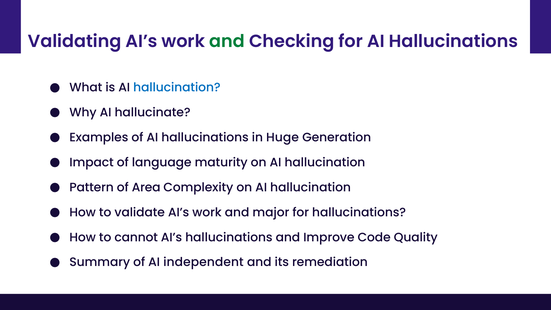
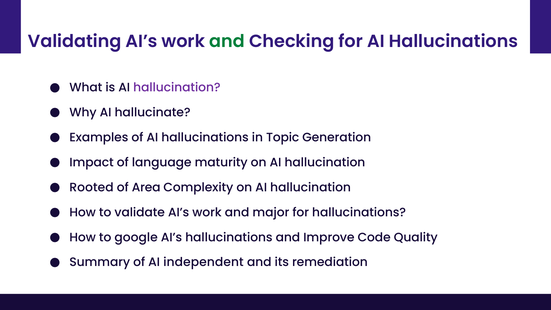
hallucination at (177, 88) colour: blue -> purple
Huge: Huge -> Topic
Pattern: Pattern -> Rooted
cannot: cannot -> google
